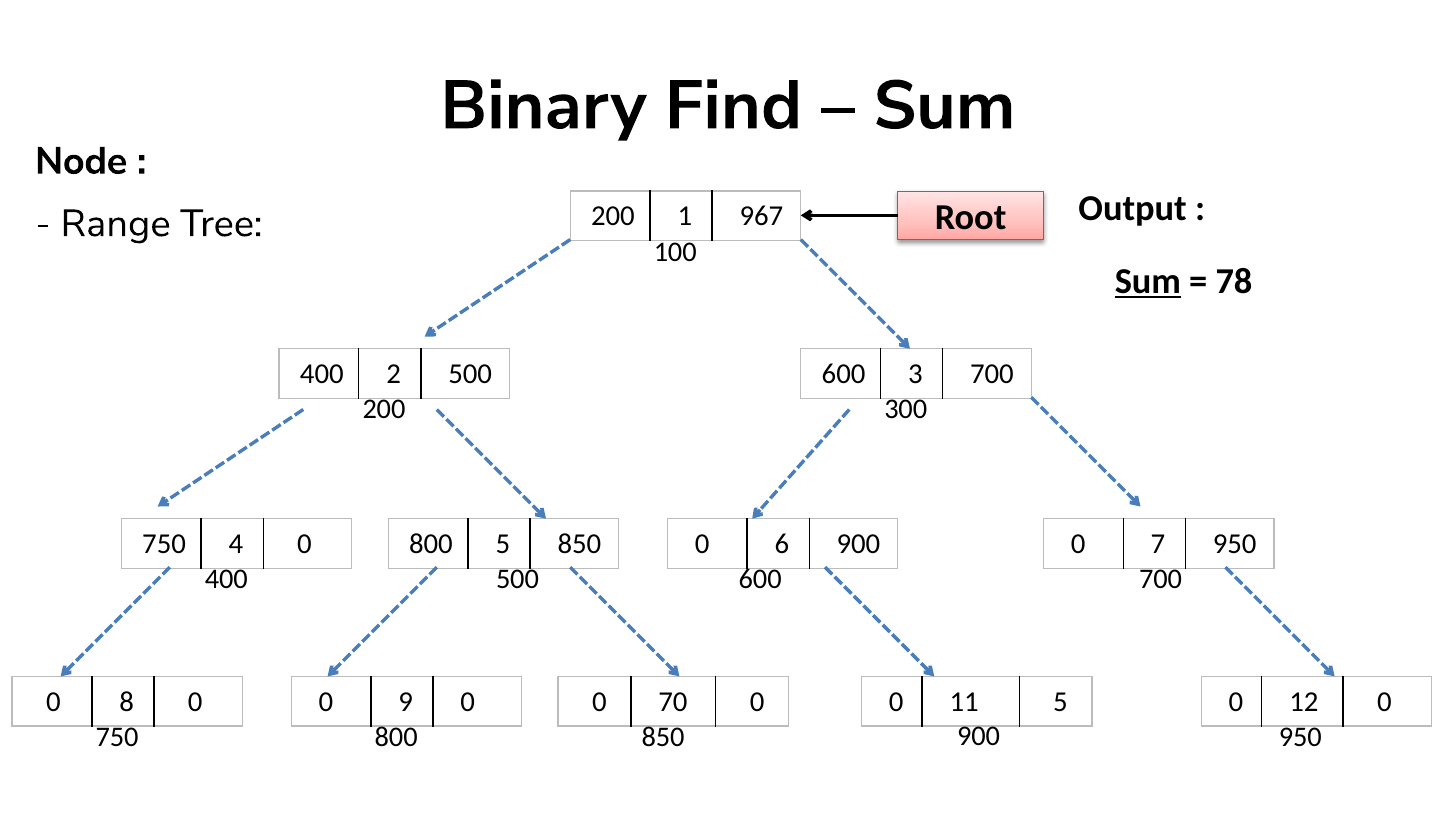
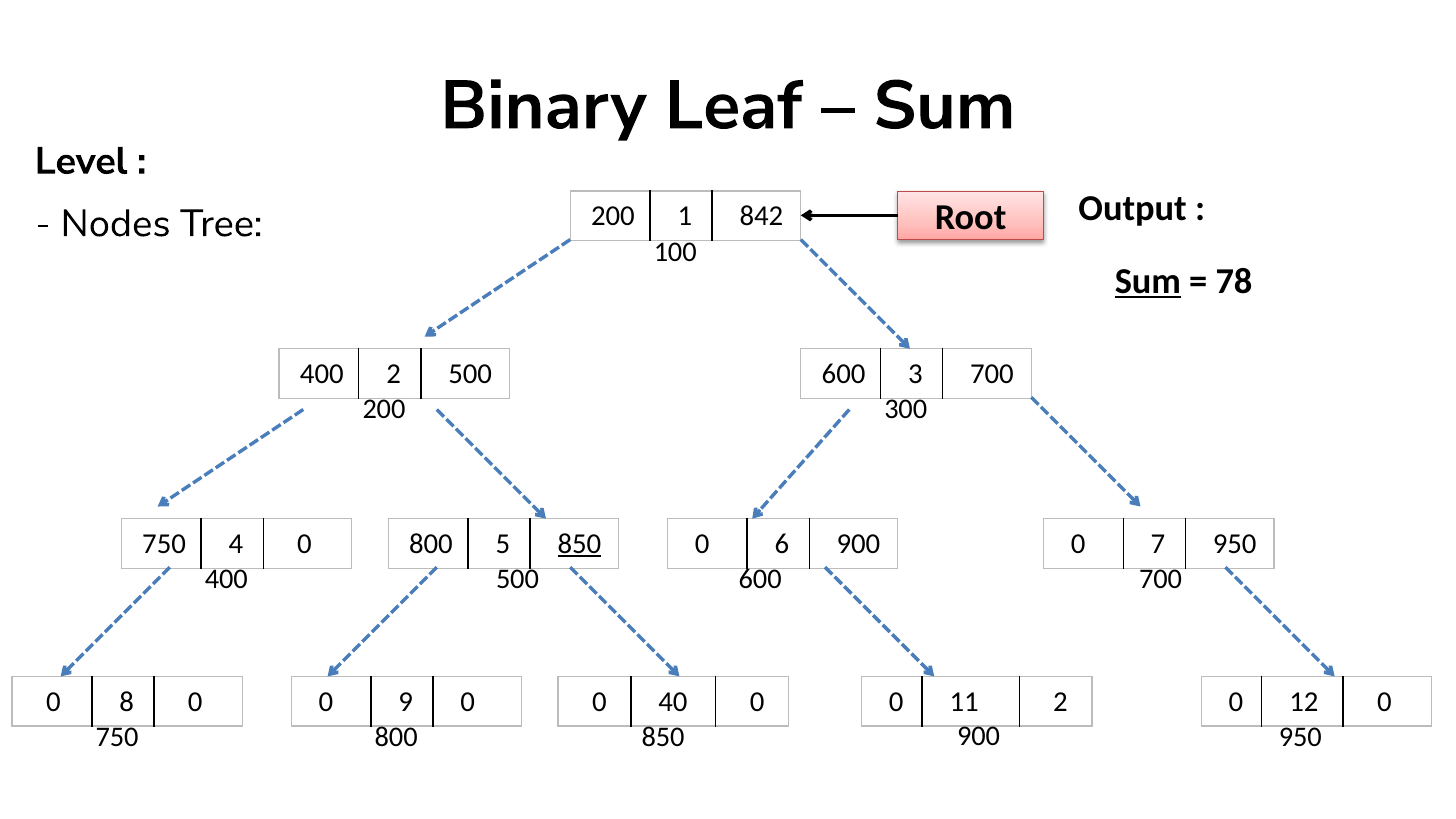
Find: Find -> Leaf
Node: Node -> Level
967: 967 -> 842
Range: Range -> Nodes
850 at (579, 544) underline: none -> present
70: 70 -> 40
11 5: 5 -> 2
